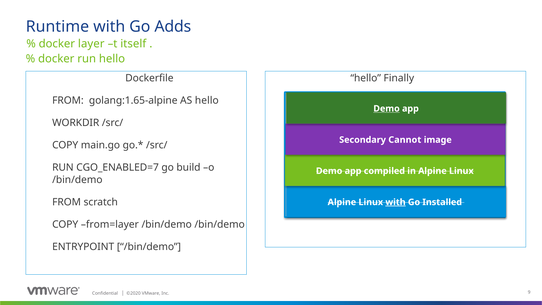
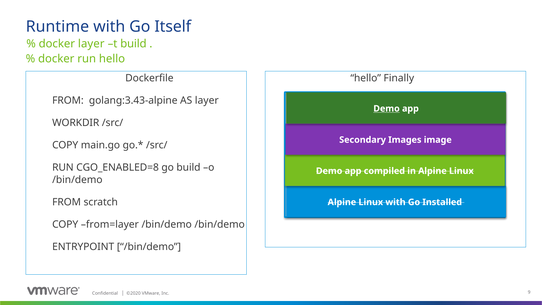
Adds: Adds -> Itself
t itself: itself -> build
golang:1.65-alpine: golang:1.65-alpine -> golang:3.43-alpine
AS hello: hello -> layer
Cannot: Cannot -> Images
CGO_ENABLED=7: CGO_ENABLED=7 -> CGO_ENABLED=8
with at (396, 202) underline: present -> none
